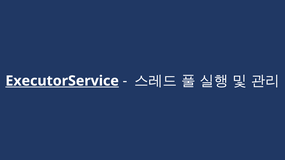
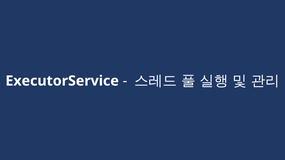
ExecutorService underline: present -> none
